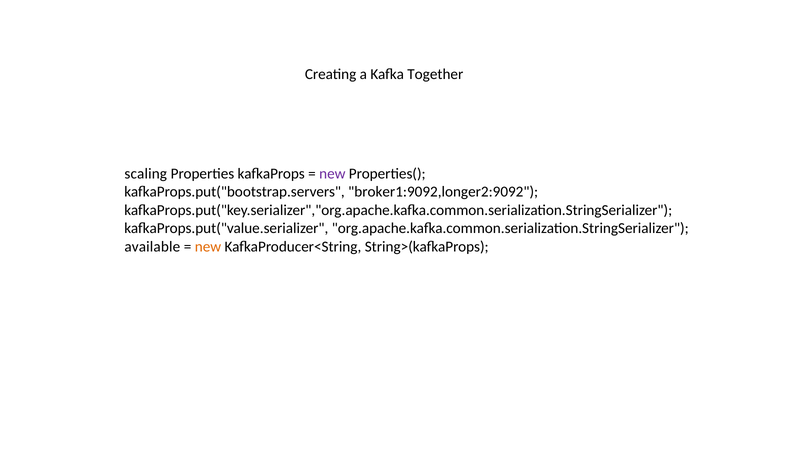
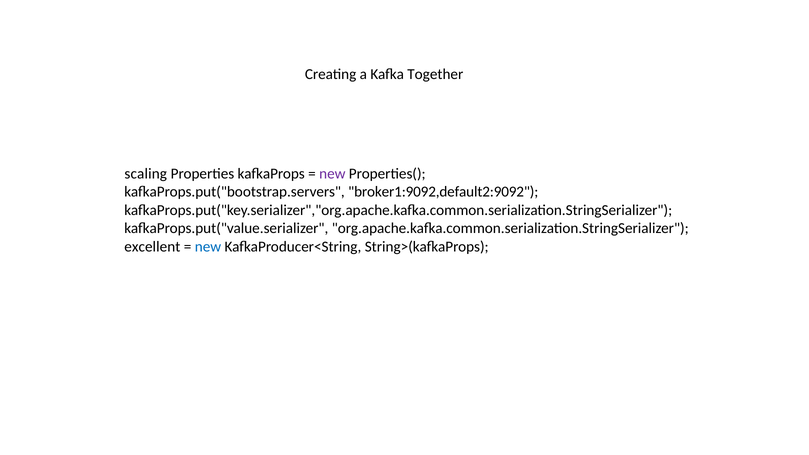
broker1:9092,longer2:9092: broker1:9092,longer2:9092 -> broker1:9092,default2:9092
available: available -> excellent
new at (208, 247) colour: orange -> blue
